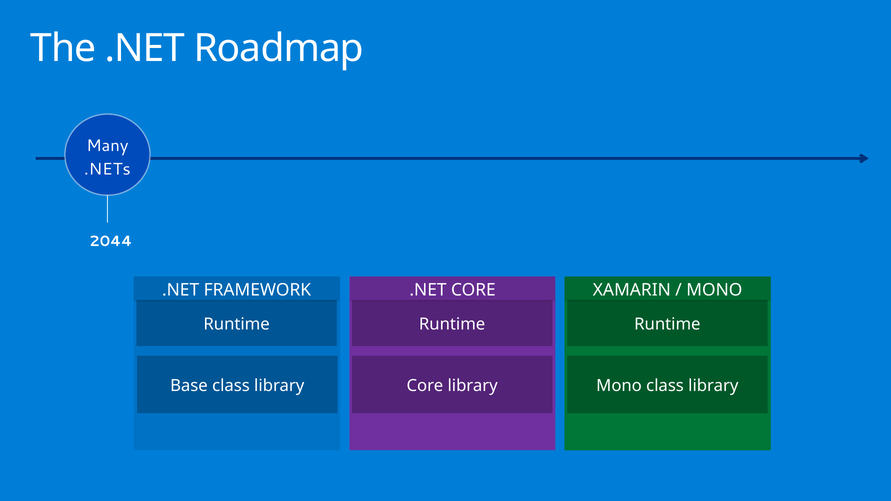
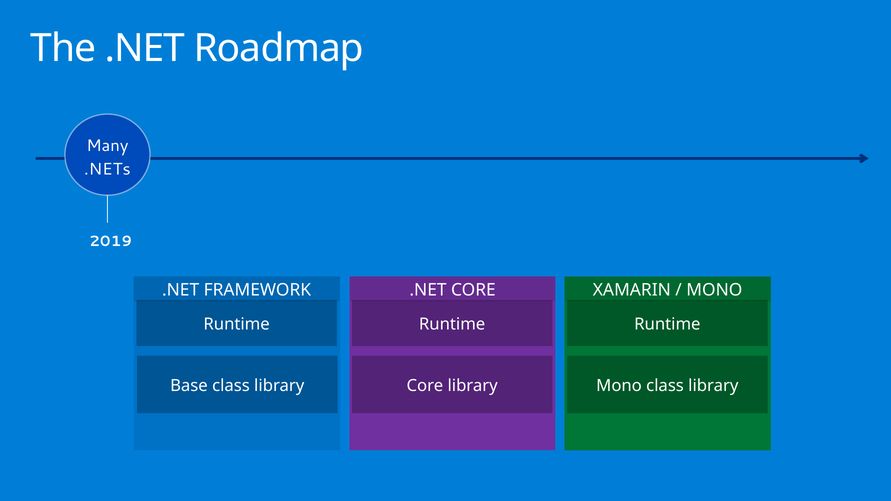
2044: 2044 -> 2019
